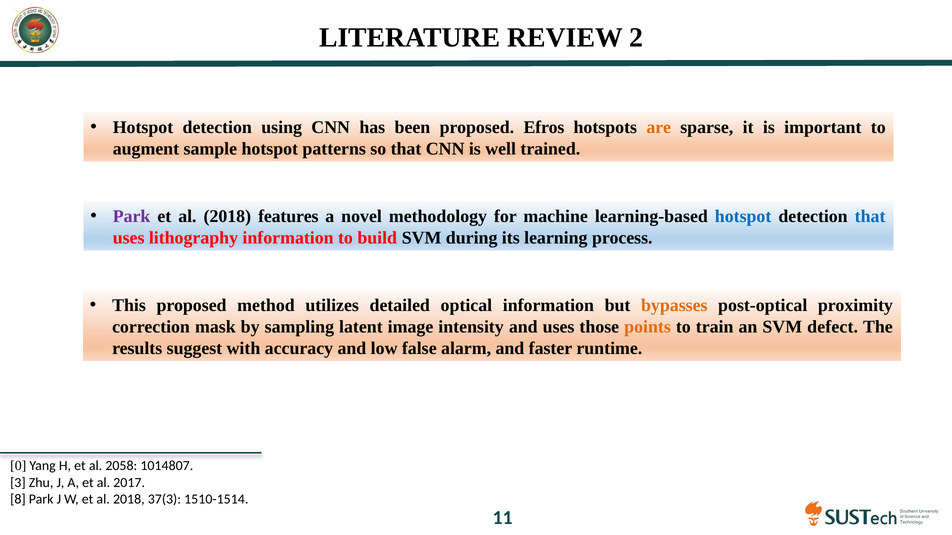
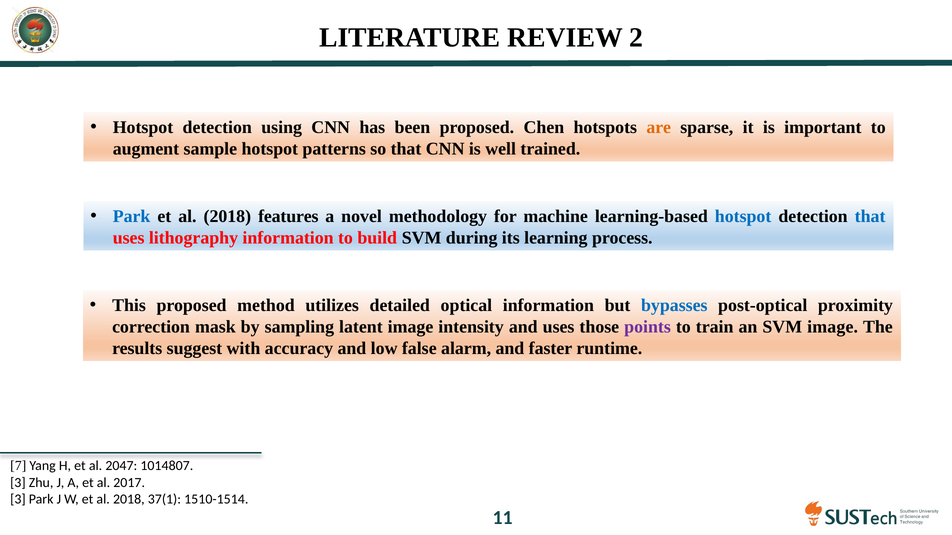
Efros: Efros -> Chen
Park at (132, 216) colour: purple -> blue
bypasses colour: orange -> blue
points colour: orange -> purple
SVM defect: defect -> image
0: 0 -> 7
2058: 2058 -> 2047
8 at (18, 500): 8 -> 3
37(3: 37(3 -> 37(1
